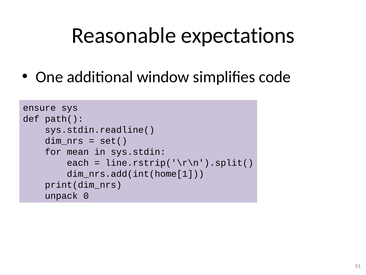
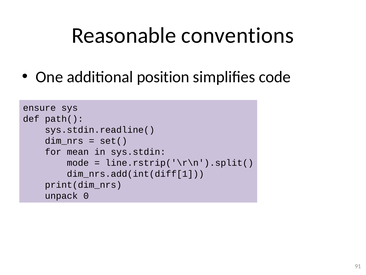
expectations: expectations -> conventions
window: window -> position
each: each -> mode
dim_nrs.add(int(home[1: dim_nrs.add(int(home[1 -> dim_nrs.add(int(diff[1
